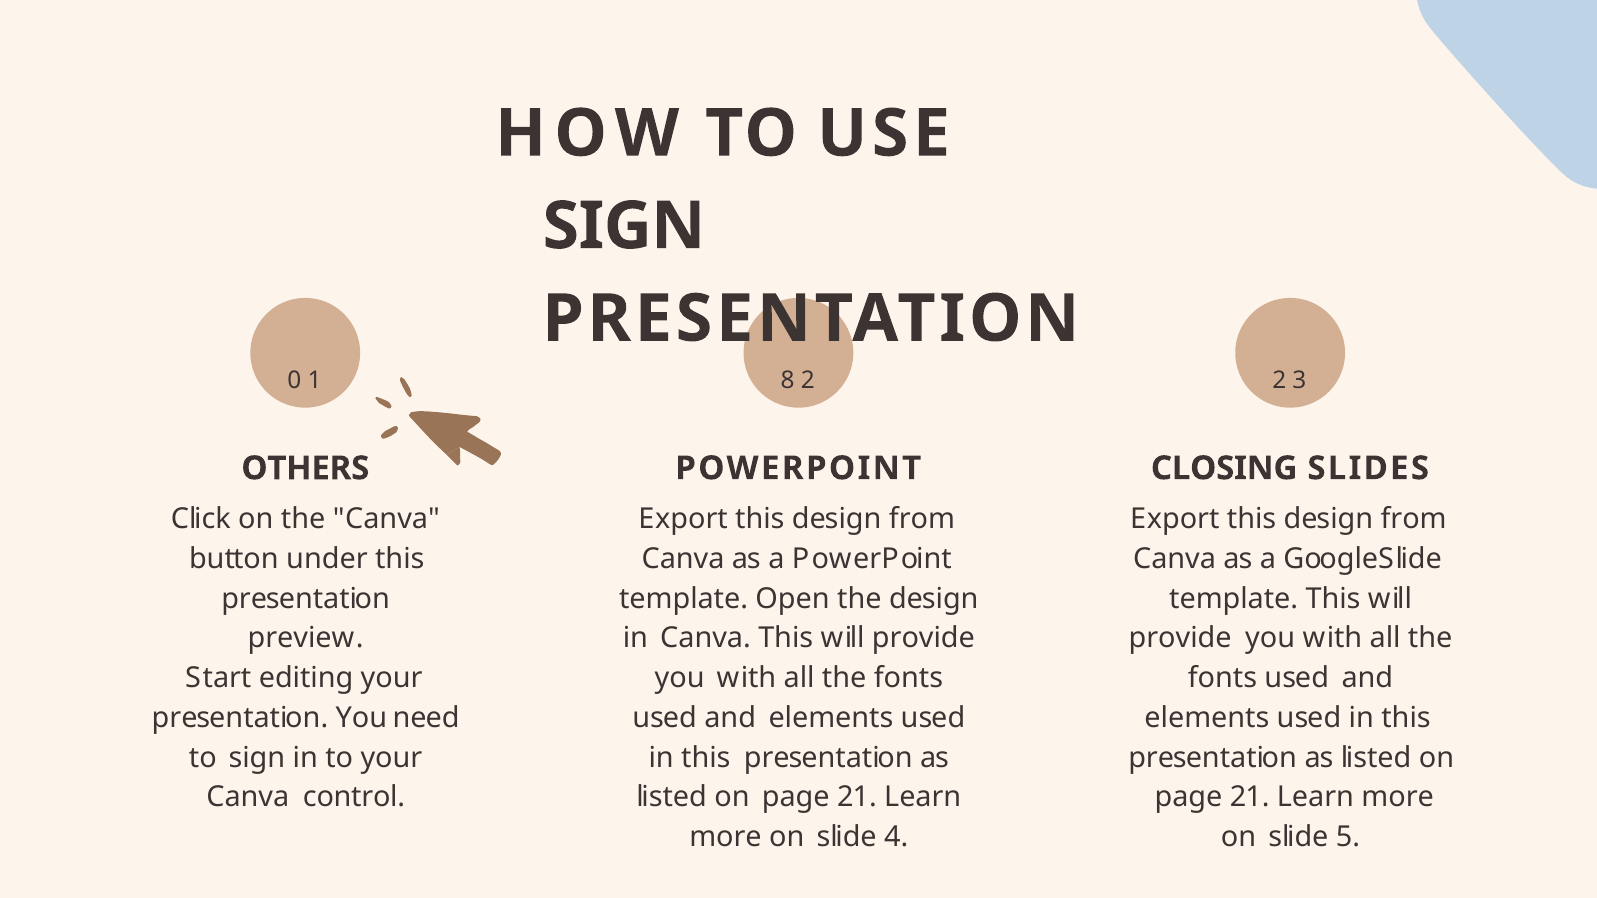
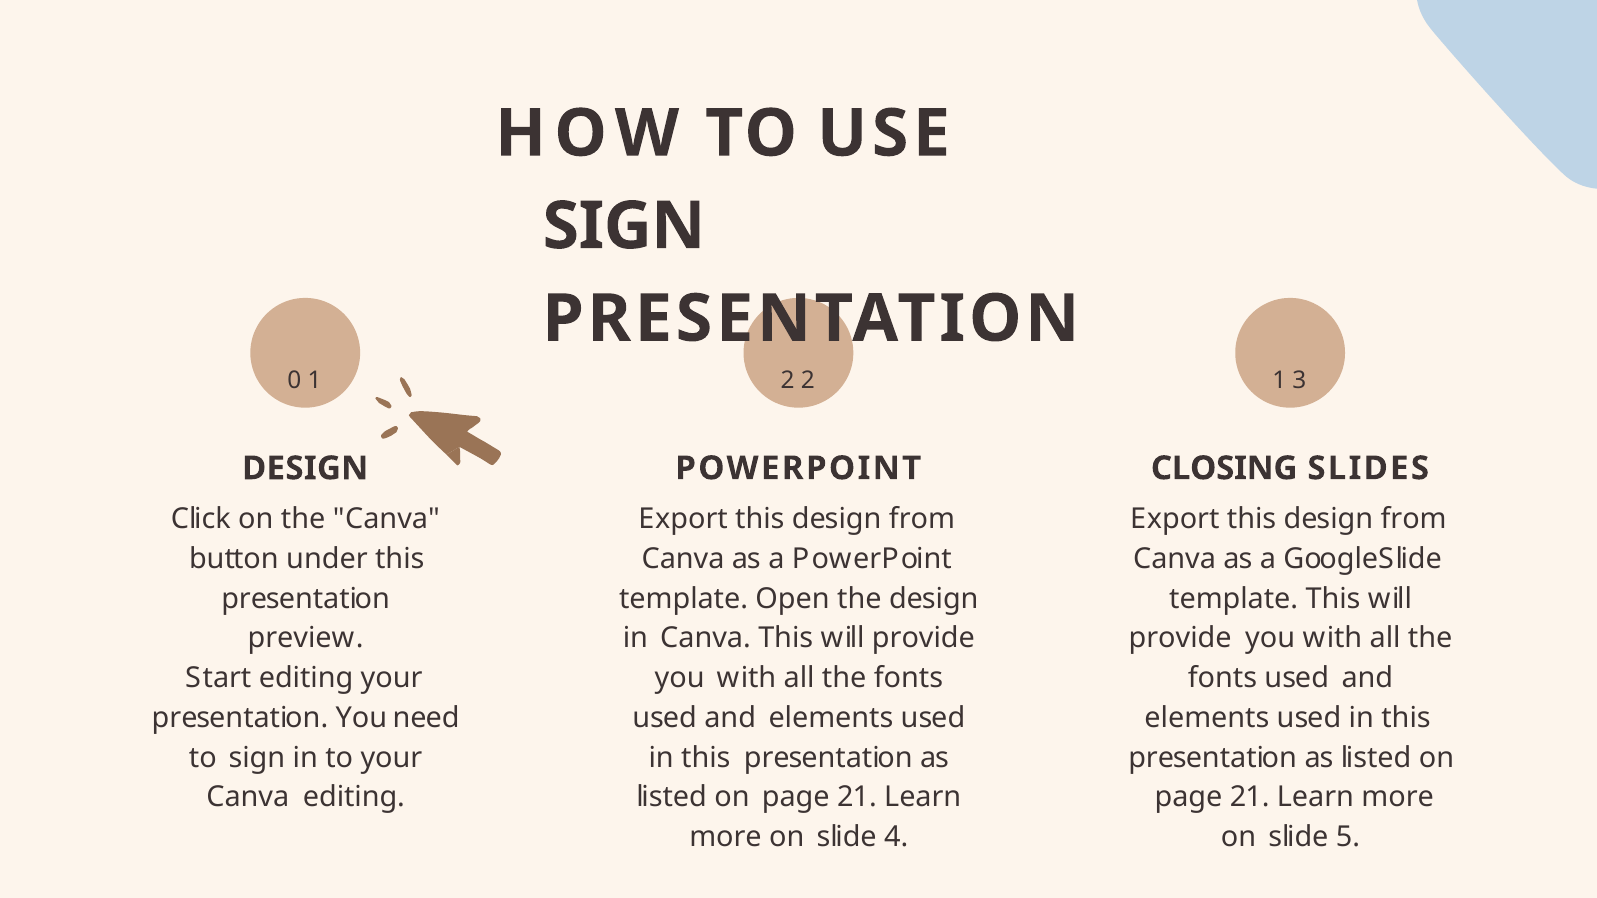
1 8: 8 -> 2
2 2: 2 -> 1
OTHERS at (305, 468): OTHERS -> DESIGN
Canva control: control -> editing
